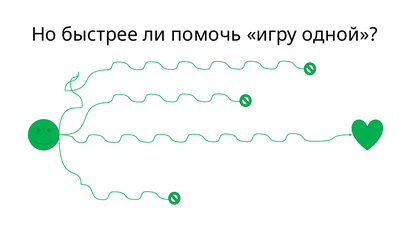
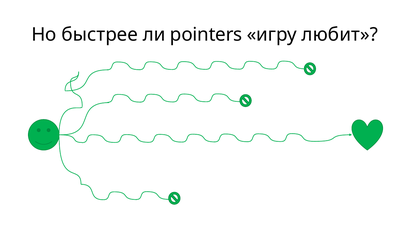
помочь: помочь -> pointers
одной: одной -> любит
